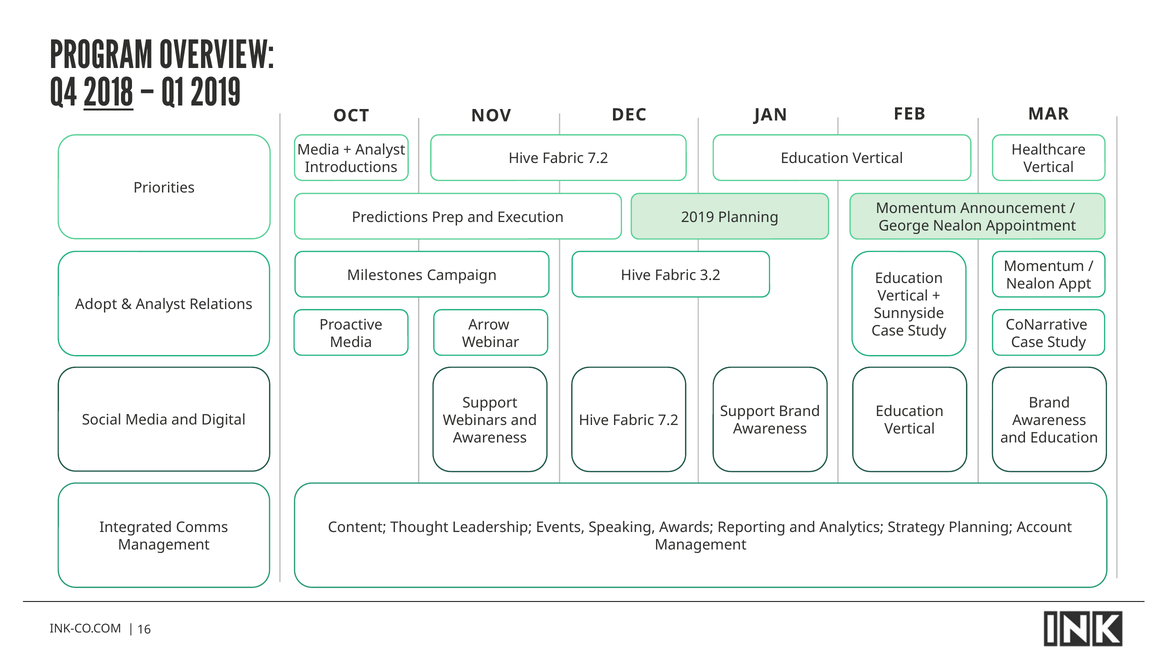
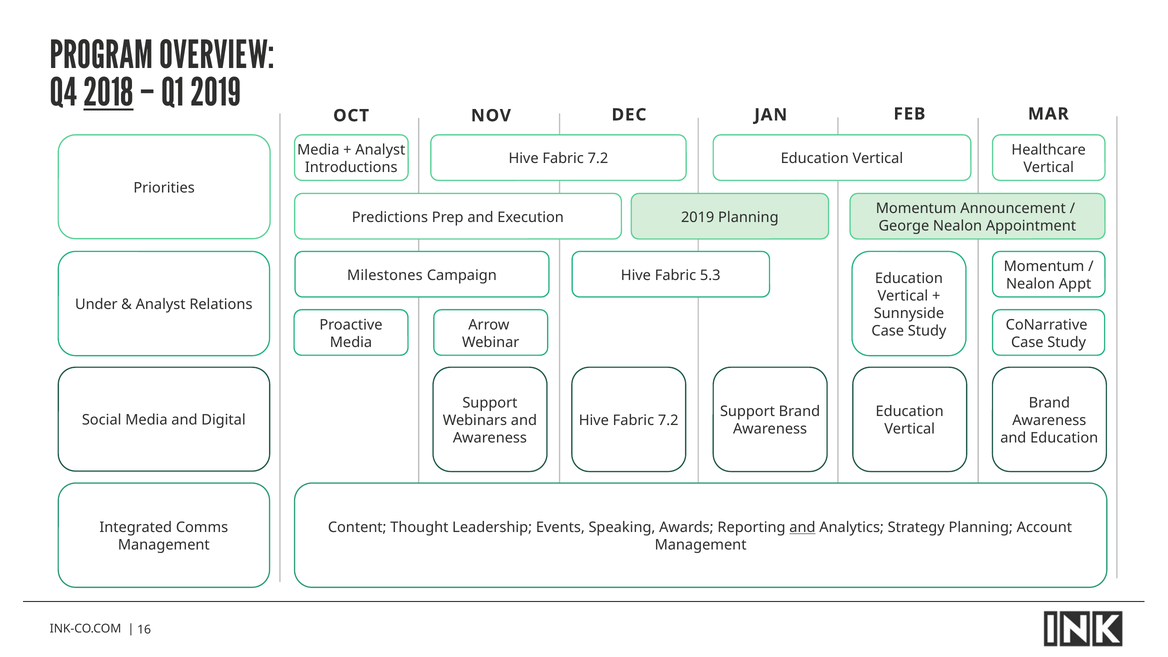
3.2: 3.2 -> 5.3
Adopt: Adopt -> Under
and at (802, 527) underline: none -> present
